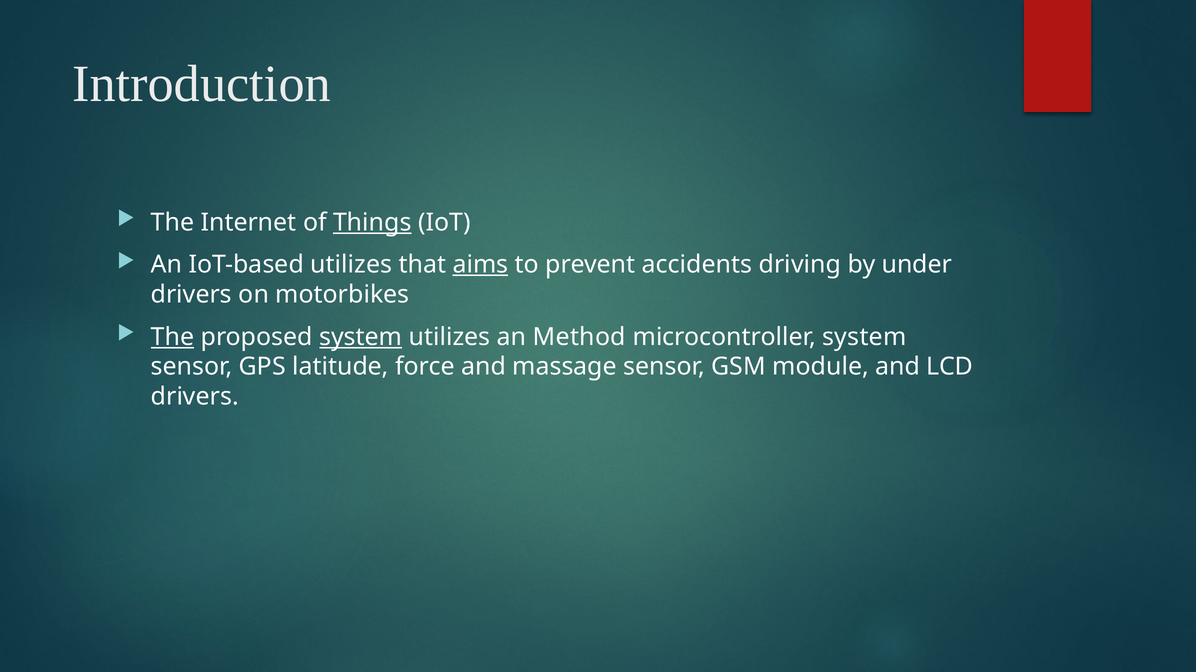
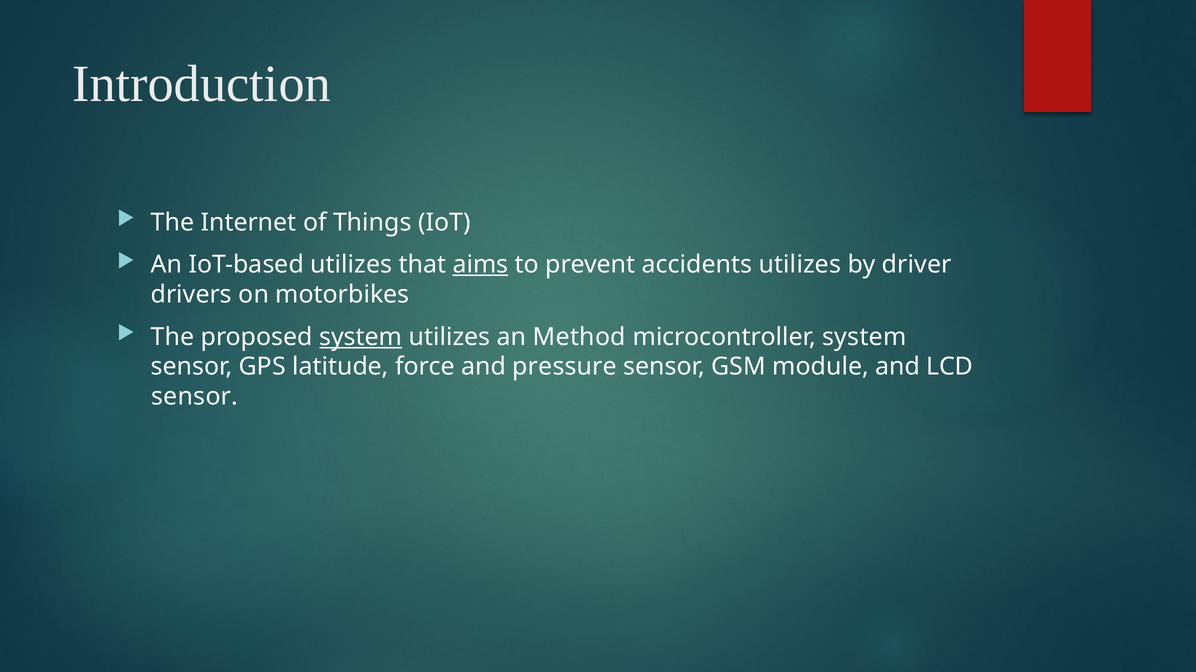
Things underline: present -> none
accidents driving: driving -> utilizes
under: under -> driver
The at (173, 337) underline: present -> none
massage: massage -> pressure
drivers at (195, 397): drivers -> sensor
